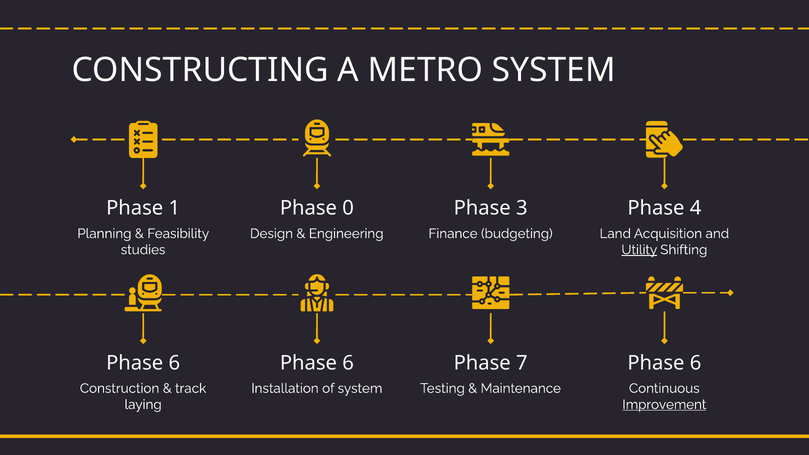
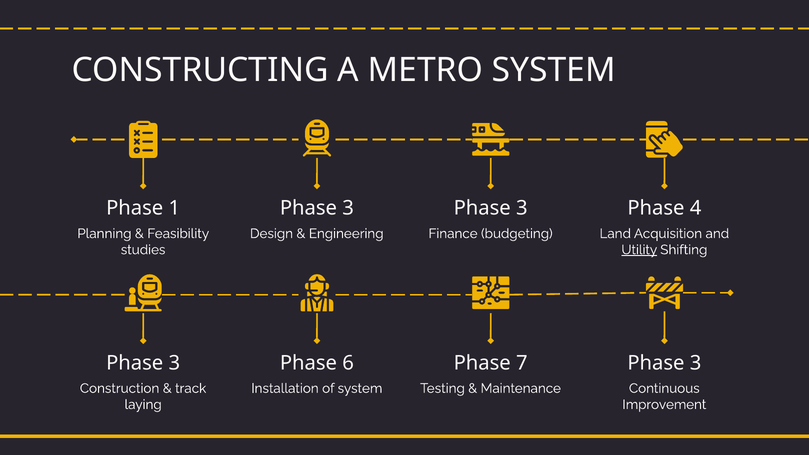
0 at (348, 208): 0 -> 3
6 at (174, 363): 6 -> 3
6 at (696, 363): 6 -> 3
Improvement underline: present -> none
